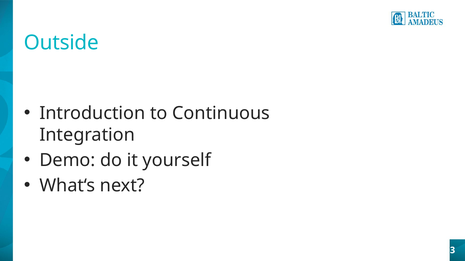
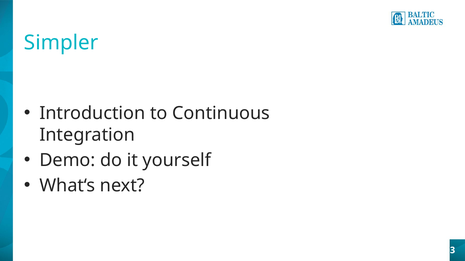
Outside: Outside -> Simpler
